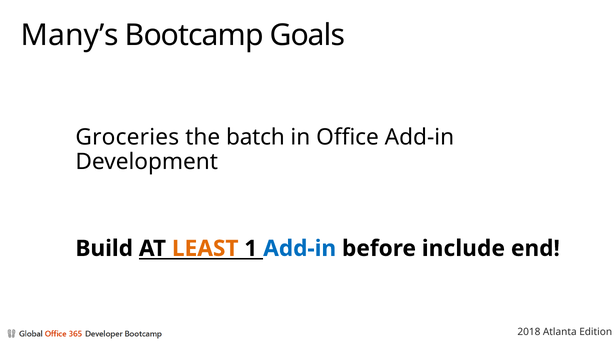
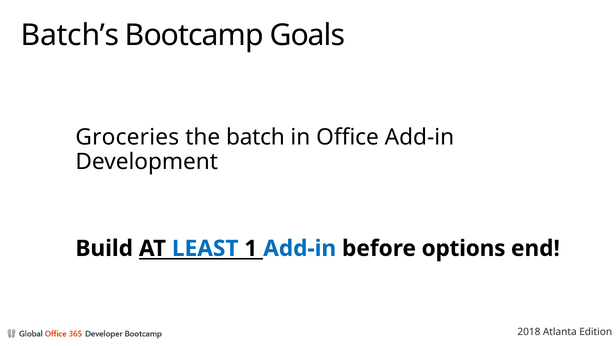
Many’s: Many’s -> Batch’s
LEAST colour: orange -> blue
include: include -> options
